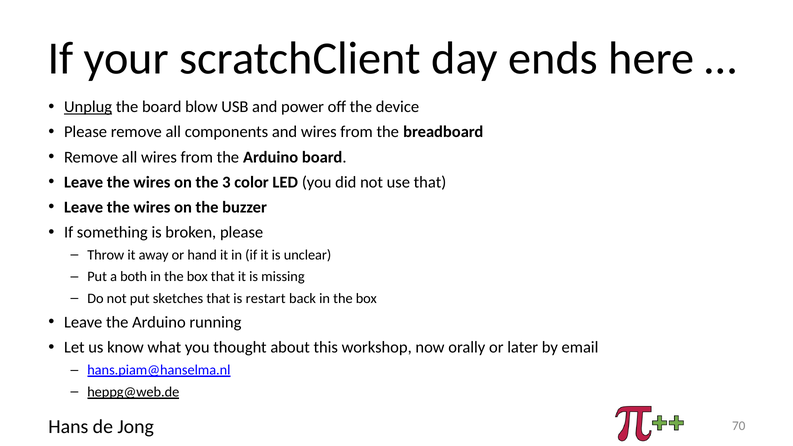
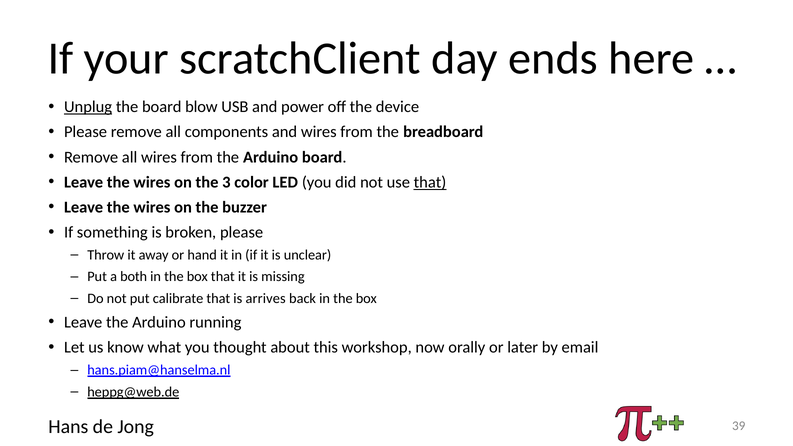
that at (430, 182) underline: none -> present
sketches: sketches -> calibrate
restart: restart -> arrives
70: 70 -> 39
